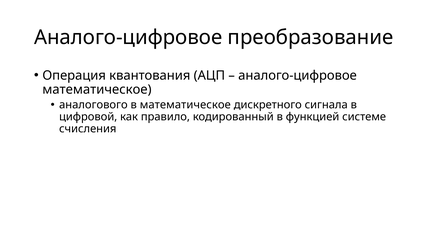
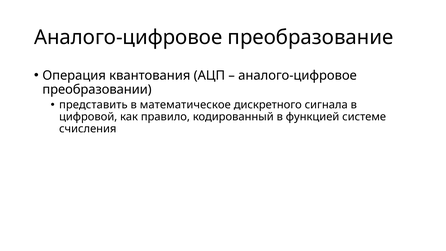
математическое at (97, 89): математическое -> преобразовании
аналогового: аналогового -> представить
